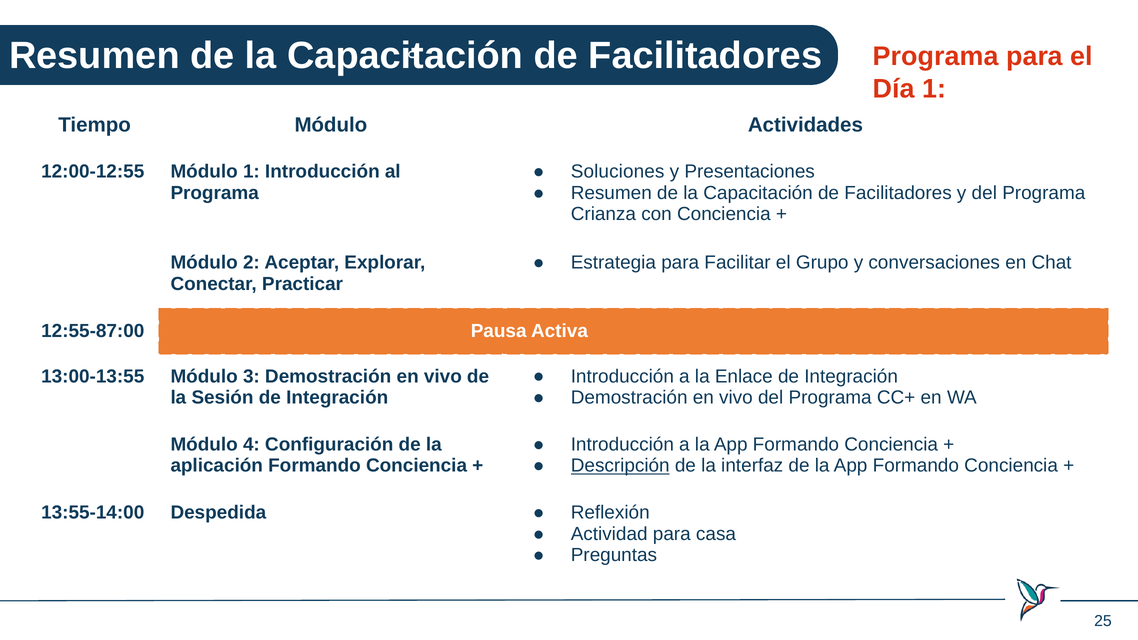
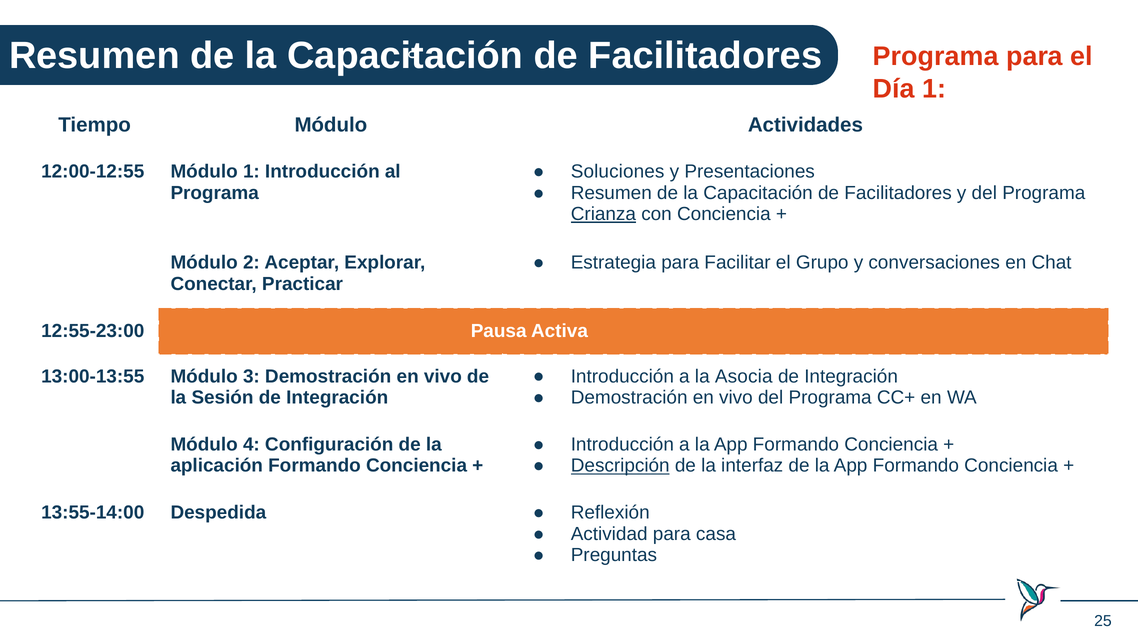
Crianza underline: none -> present
12:55-87:00: 12:55-87:00 -> 12:55-23:00
Enlace: Enlace -> Asocia
